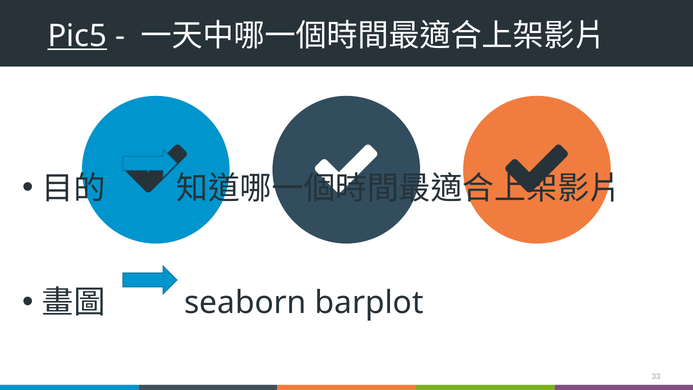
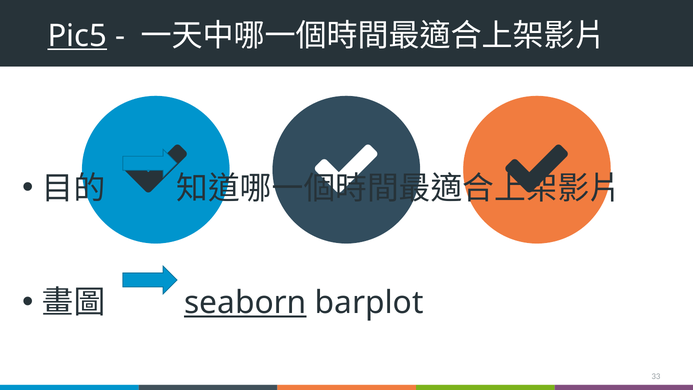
seaborn underline: none -> present
